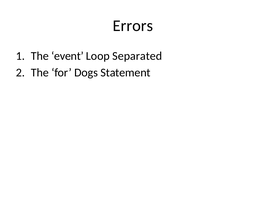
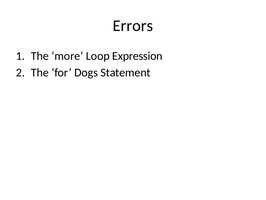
event: event -> more
Separated: Separated -> Expression
